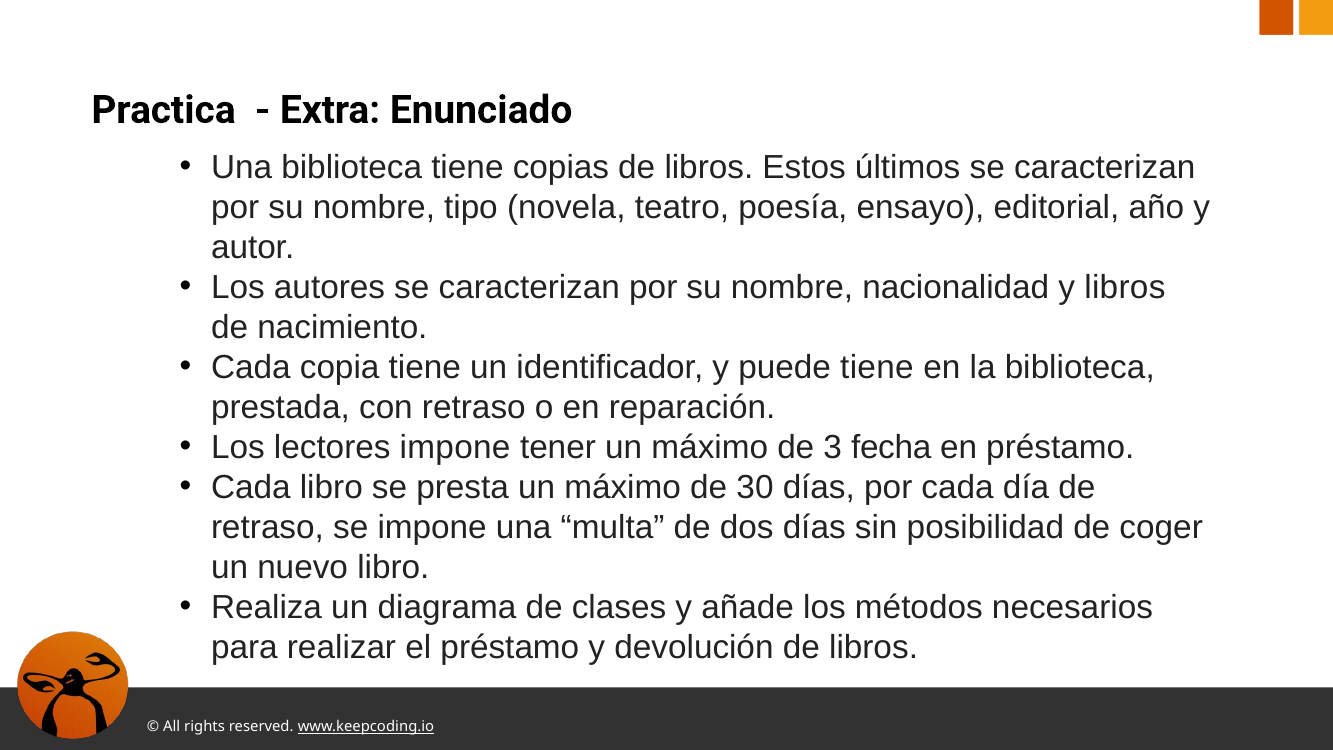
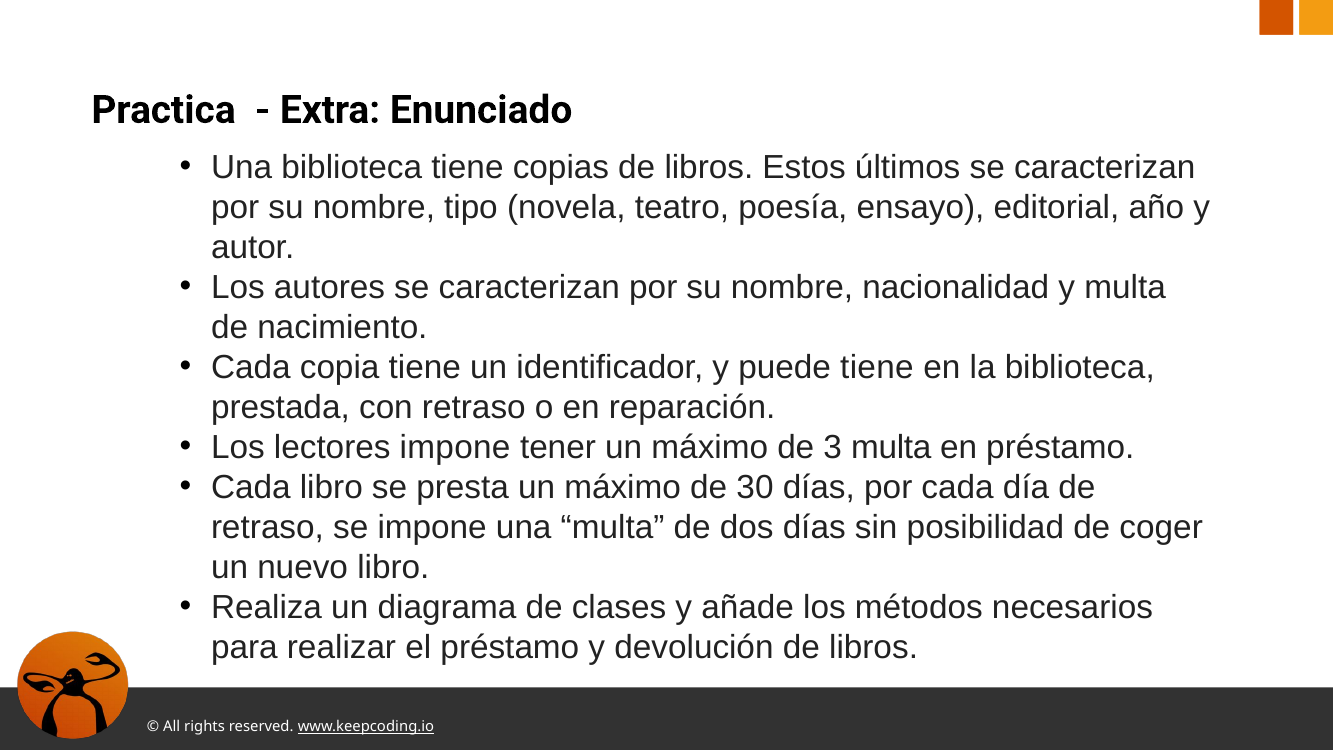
y libros: libros -> multa
3 fecha: fecha -> multa
